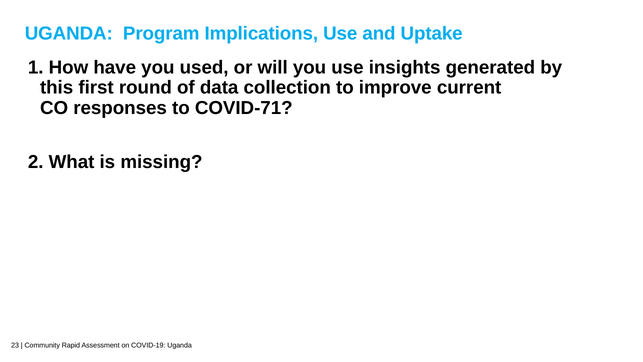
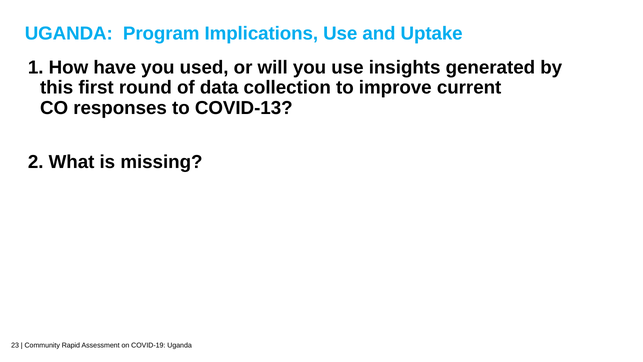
COVID-71: COVID-71 -> COVID-13
